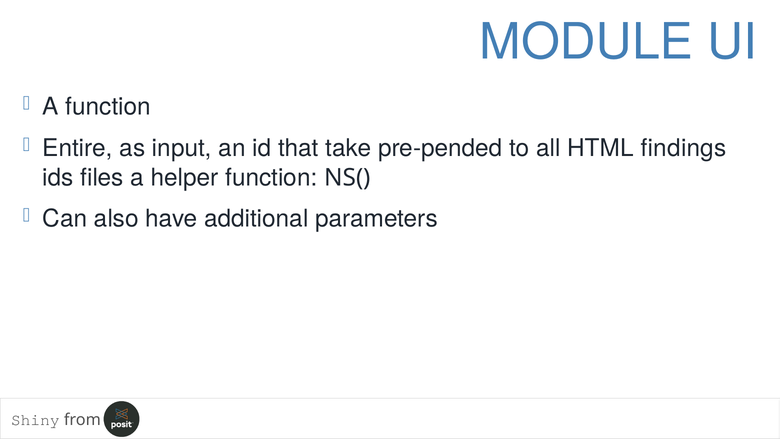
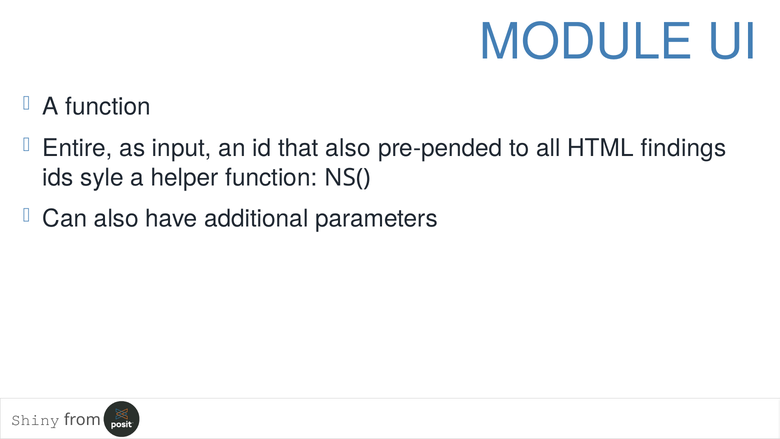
that take: take -> also
files: files -> syle
